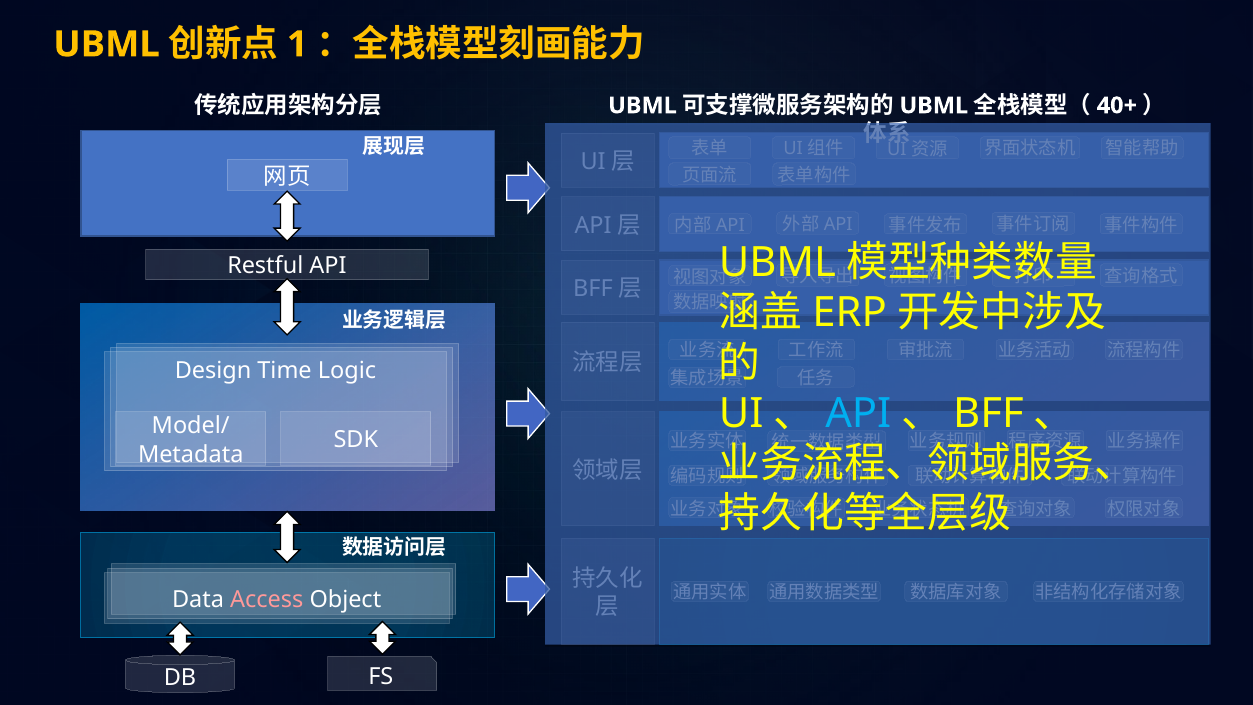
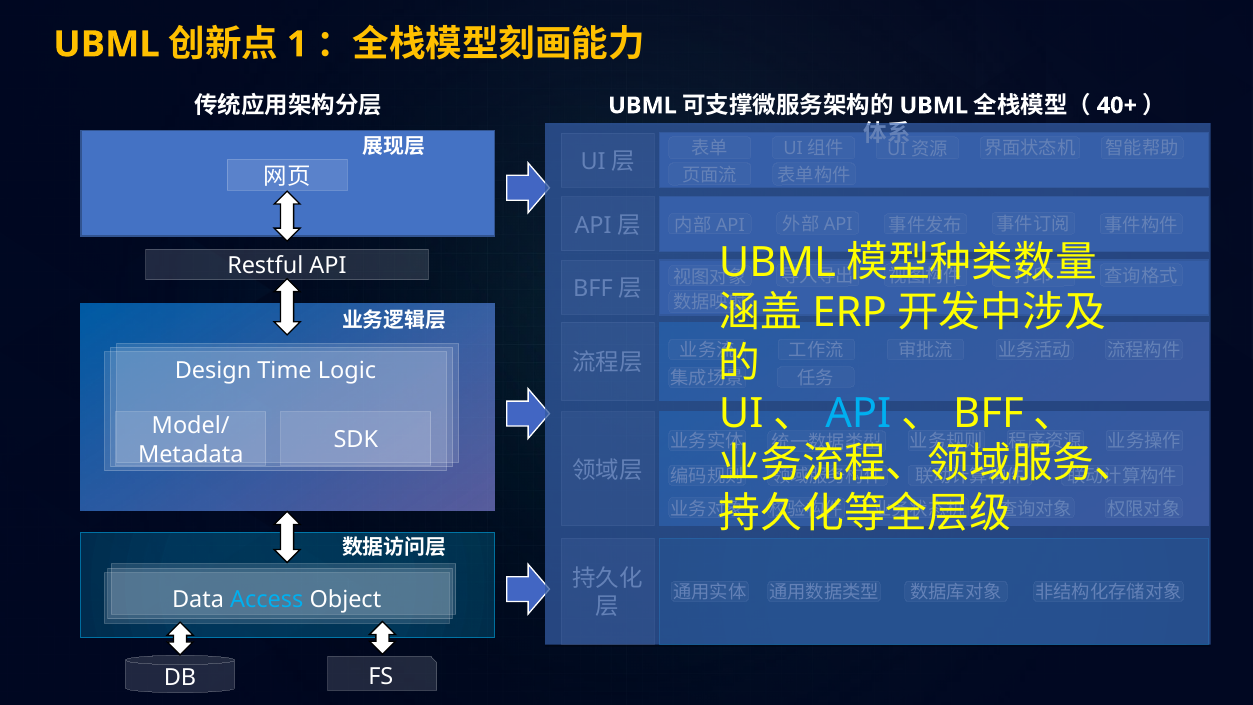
Access colour: pink -> light blue
